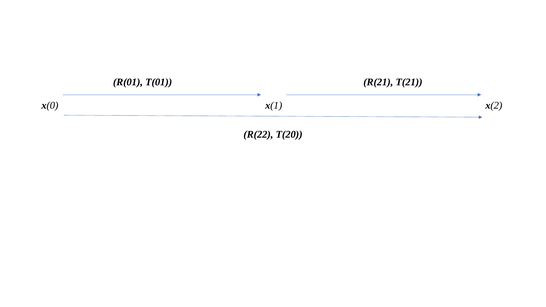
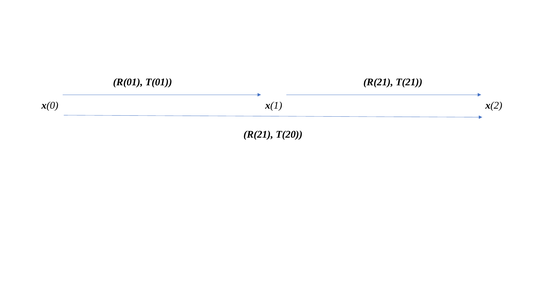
R(22 at (258, 134): R(22 -> R(21
